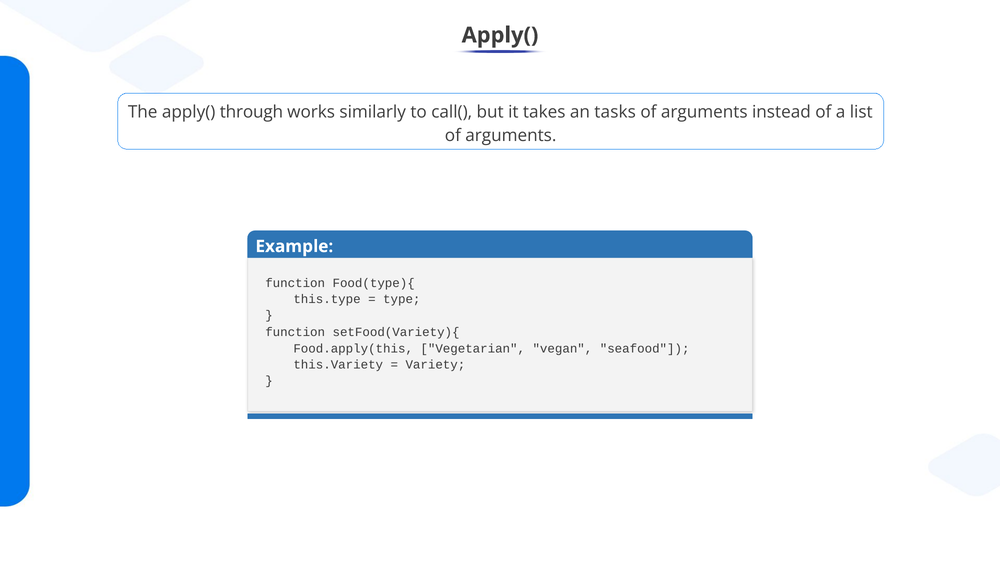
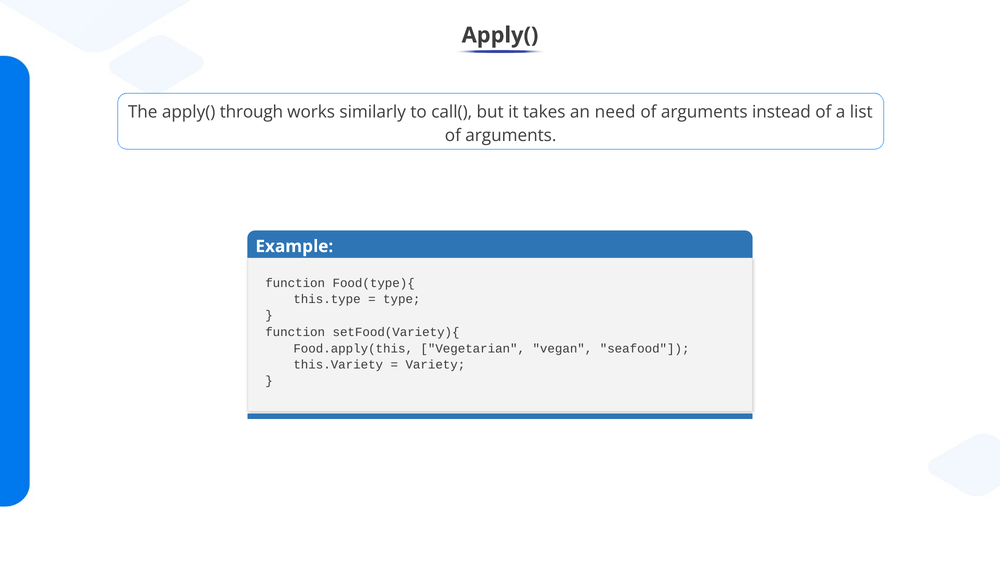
tasks: tasks -> need
